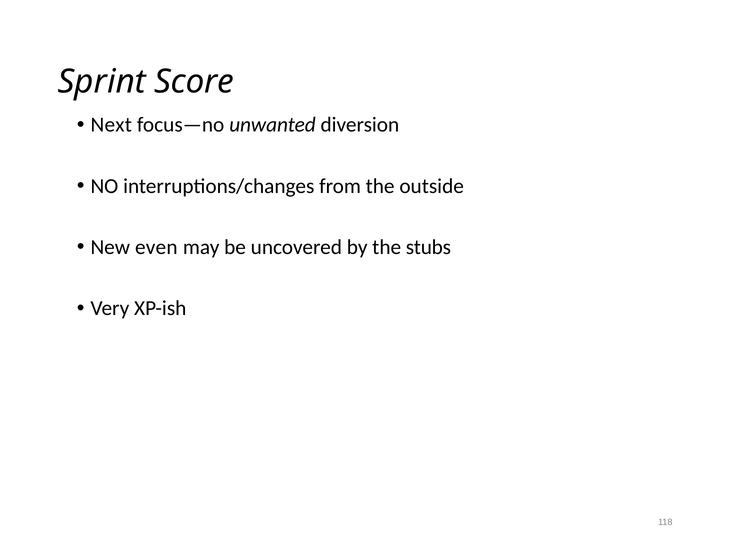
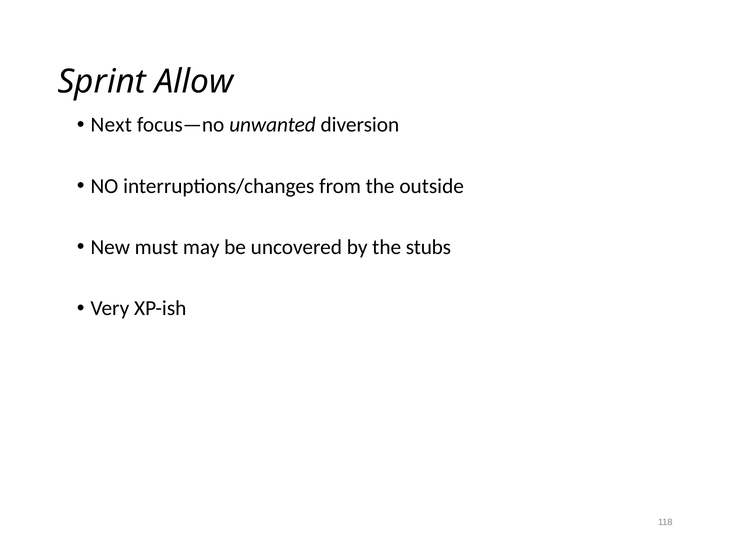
Score: Score -> Allow
even: even -> must
